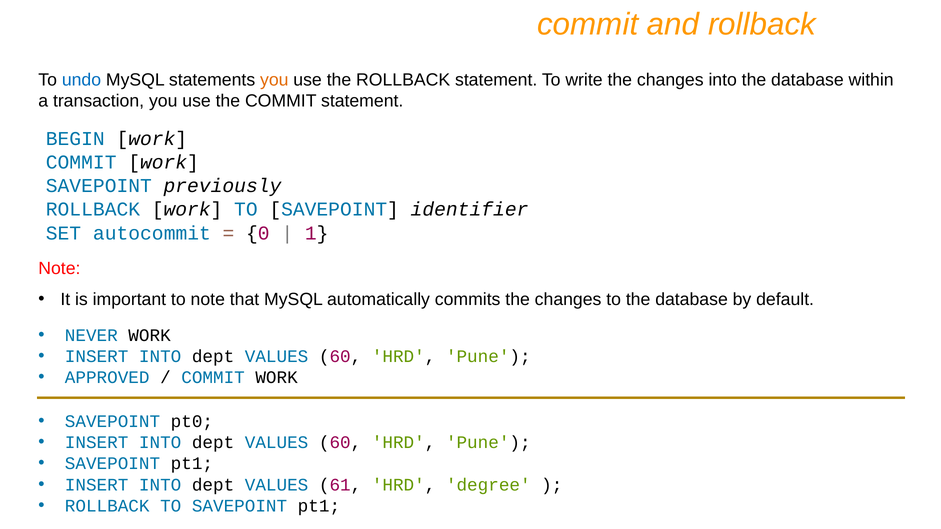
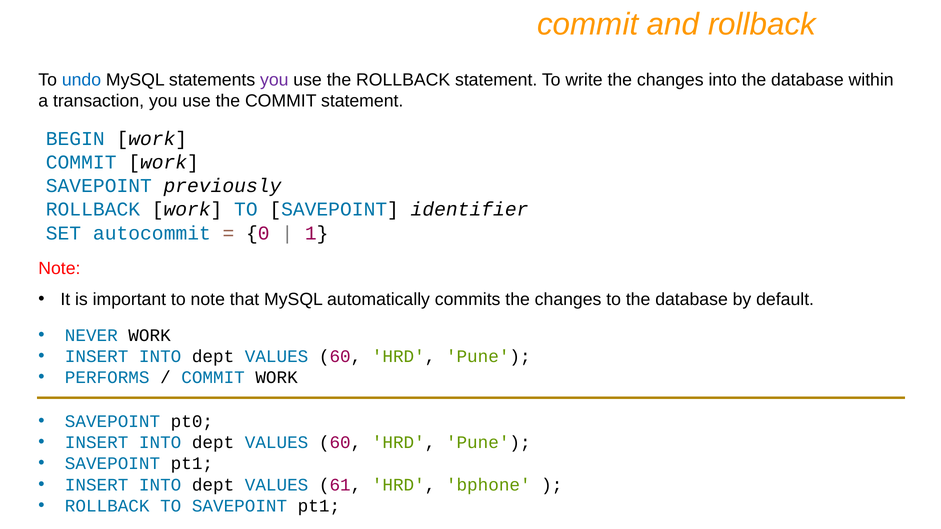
you at (274, 80) colour: orange -> purple
APPROVED: APPROVED -> PERFORMS
degree: degree -> bphone
